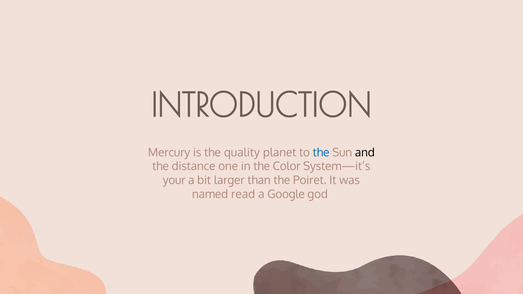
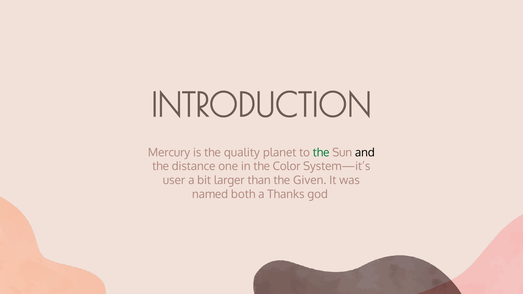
the at (321, 153) colour: blue -> green
your: your -> user
Poiret: Poiret -> Given
read: read -> both
Google: Google -> Thanks
